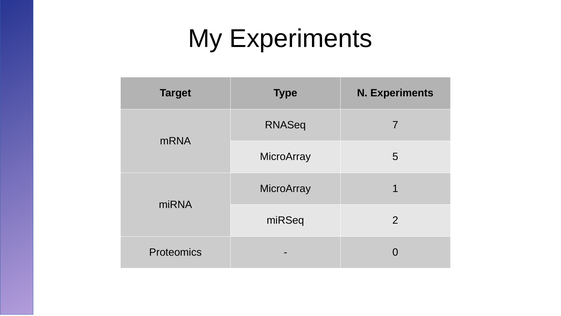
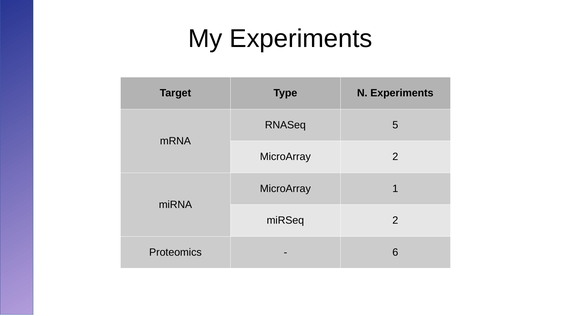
7: 7 -> 5
MicroArray 5: 5 -> 2
0: 0 -> 6
